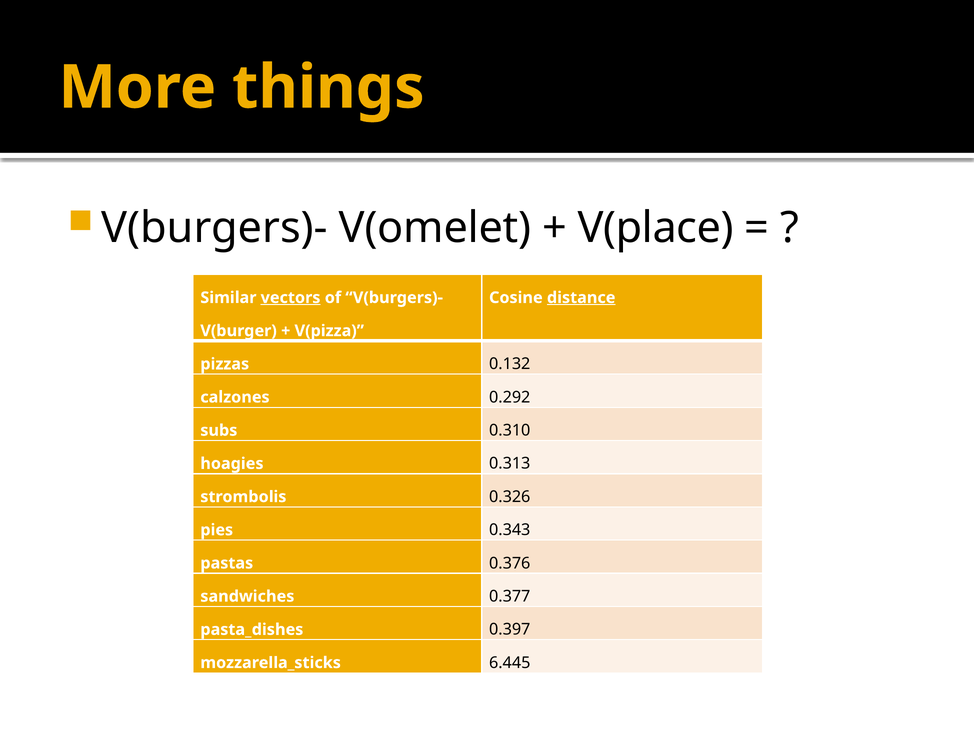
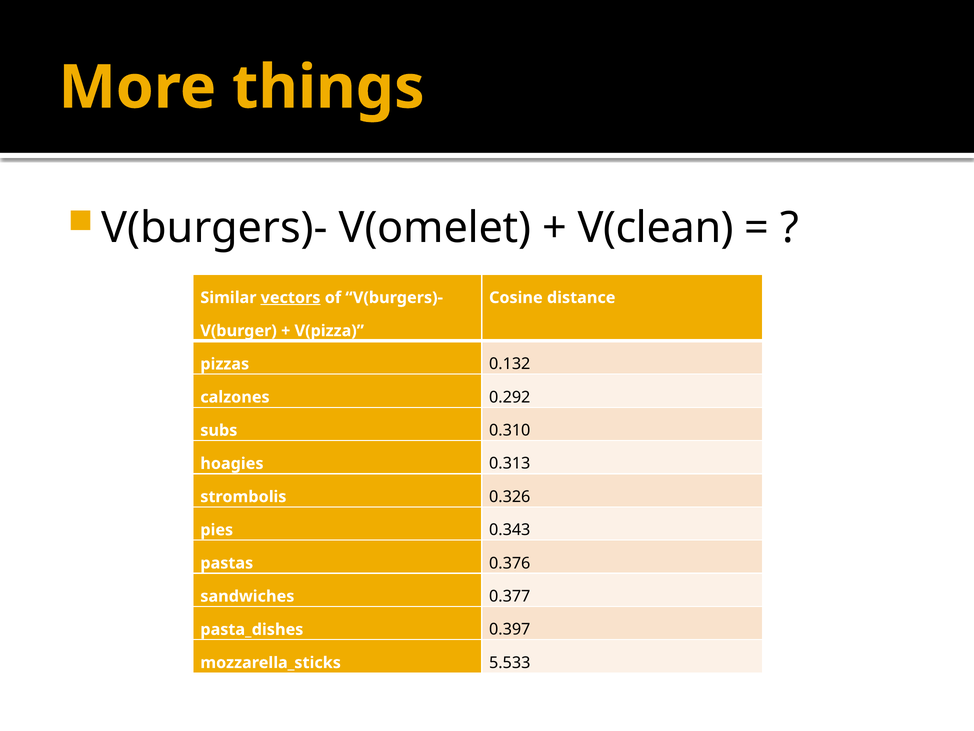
V(place: V(place -> V(clean
distance underline: present -> none
6.445: 6.445 -> 5.533
